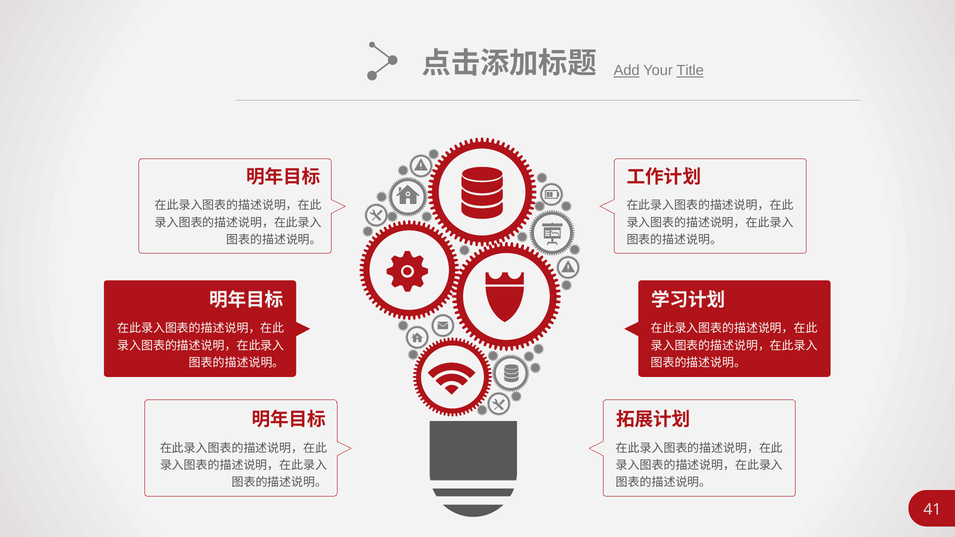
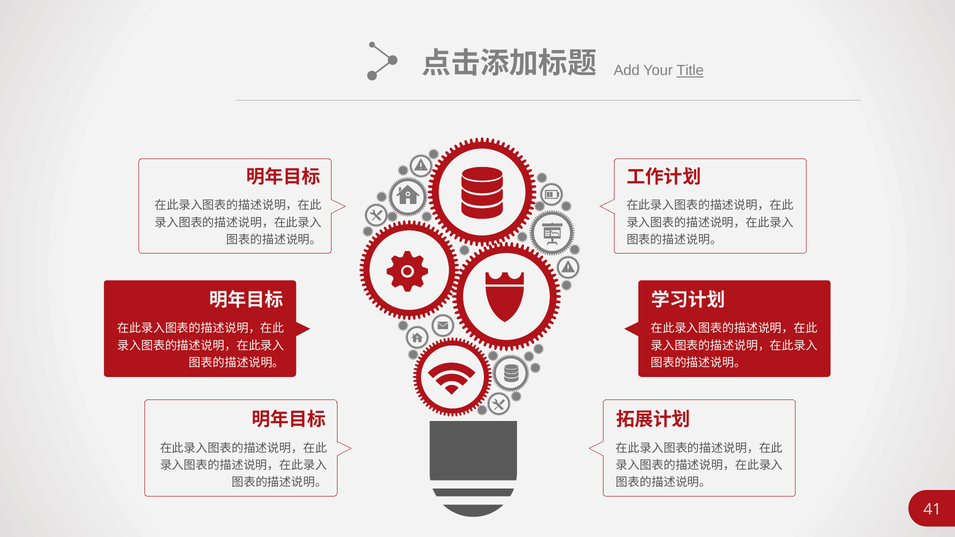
Add underline: present -> none
